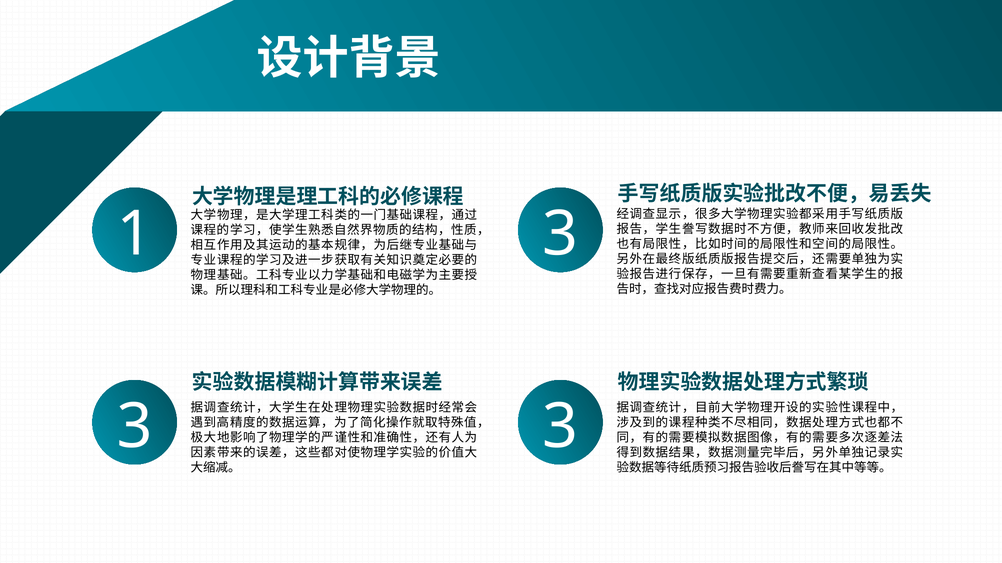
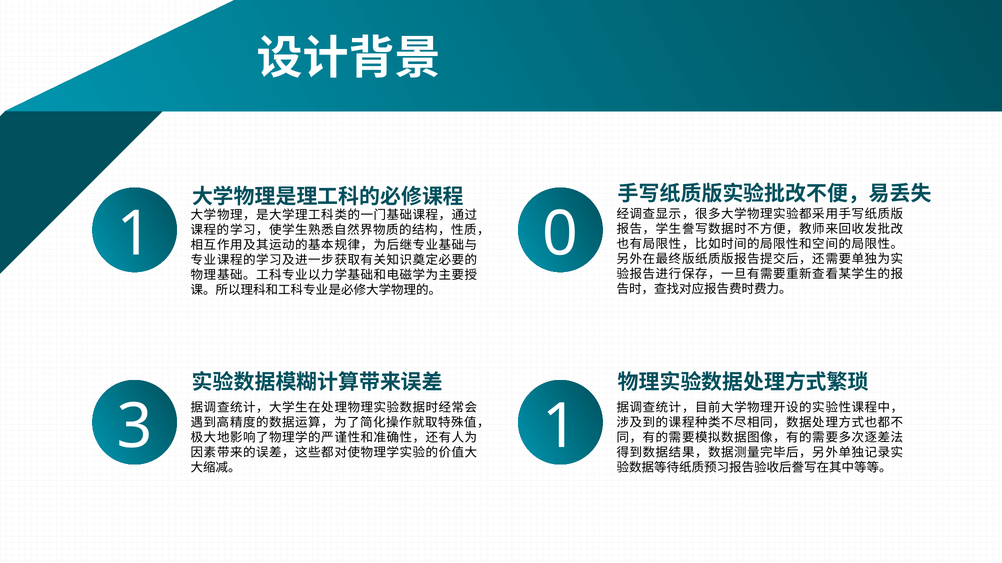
1 3: 3 -> 0
3 at (560, 427): 3 -> 1
